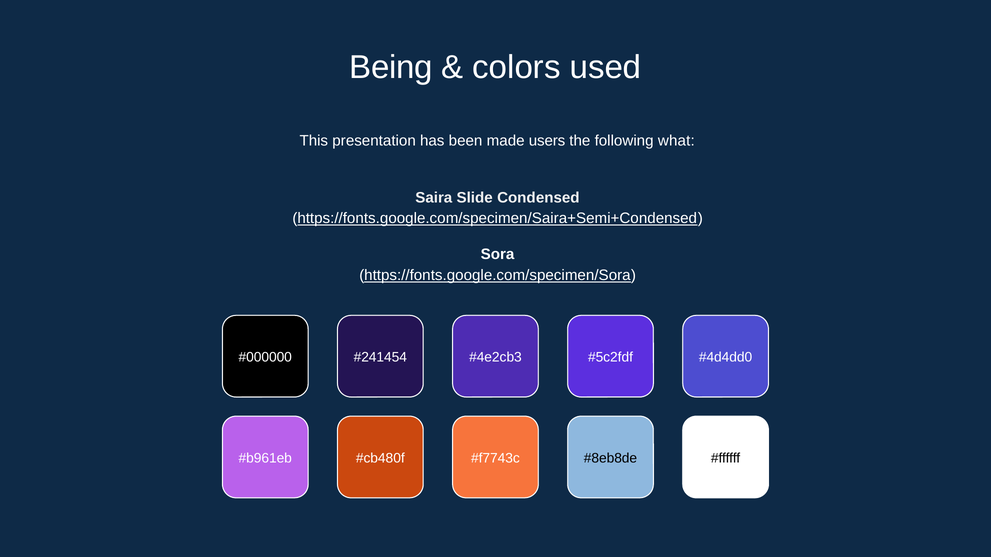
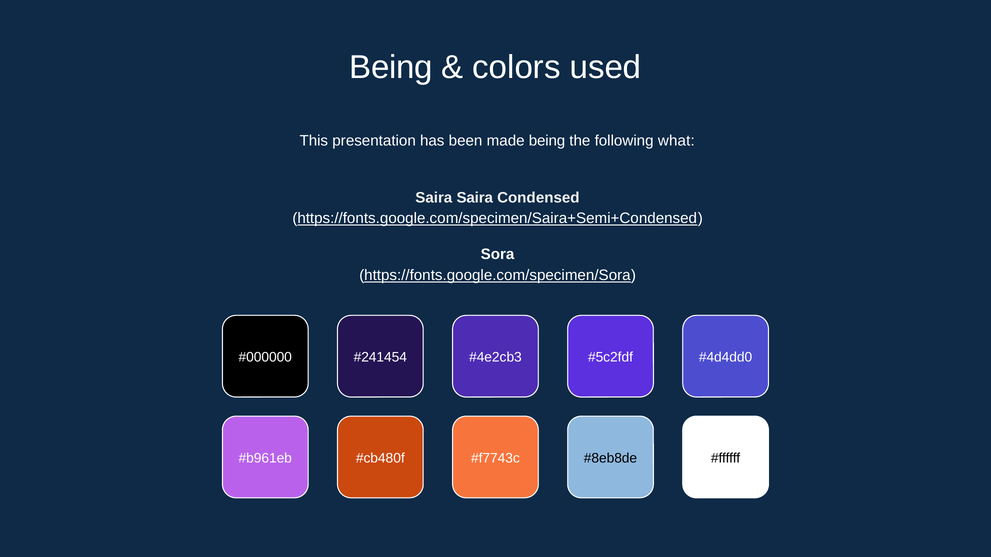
made users: users -> being
Saira Slide: Slide -> Saira
